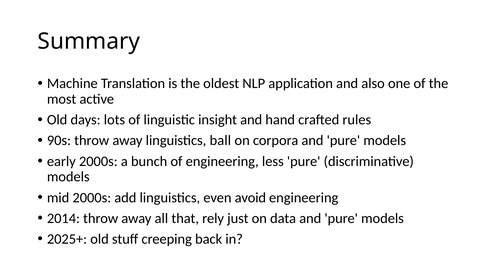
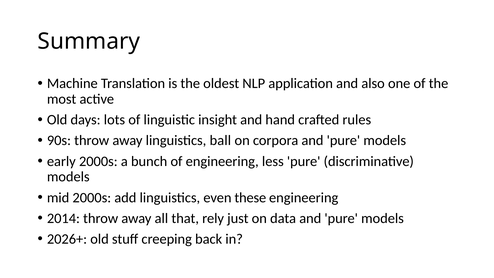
avoid: avoid -> these
2025+: 2025+ -> 2026+
